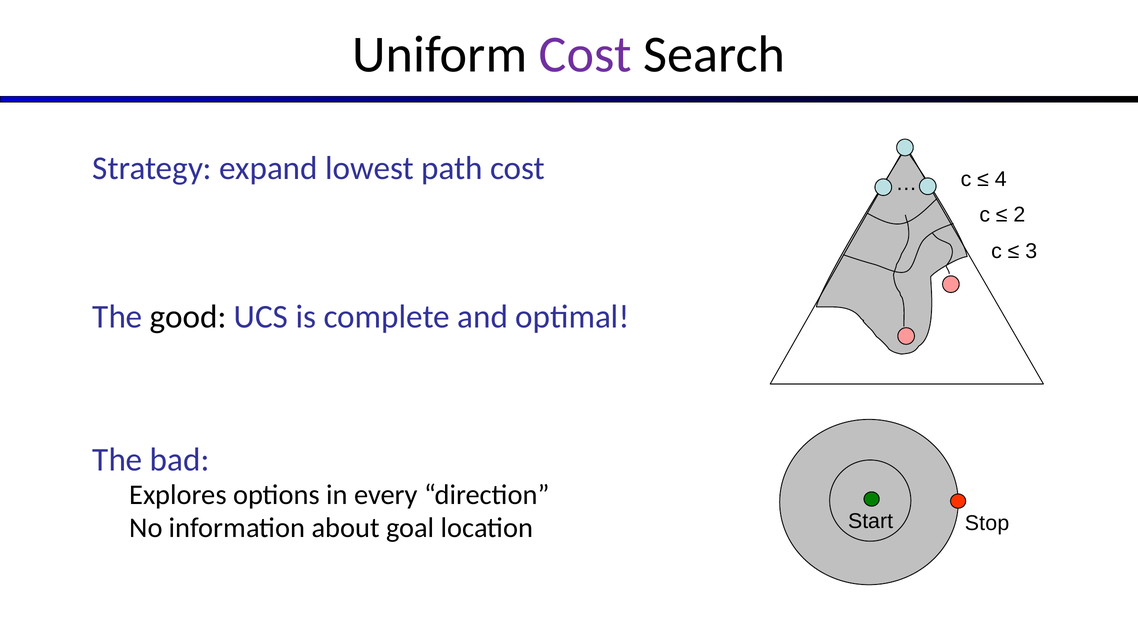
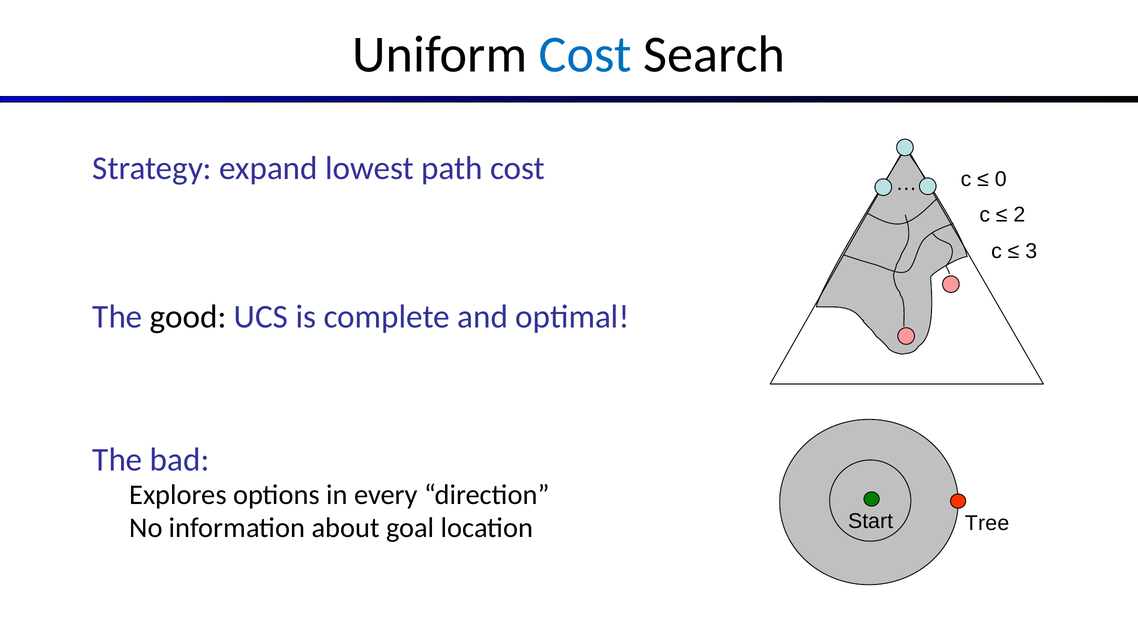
Cost at (585, 55) colour: purple -> blue
4: 4 -> 0
Stop: Stop -> Tree
